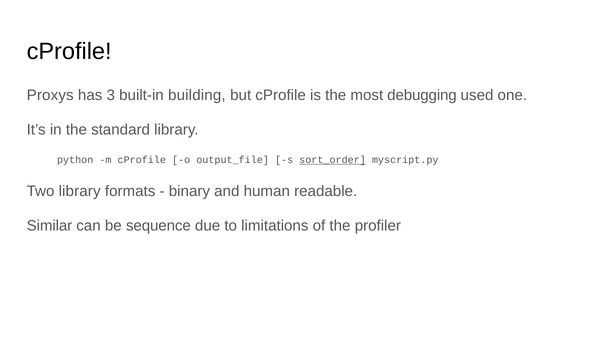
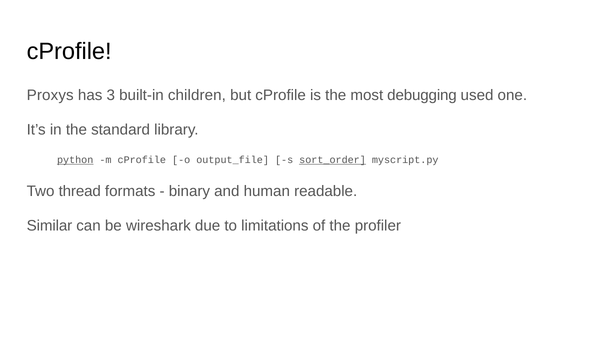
building: building -> children
python underline: none -> present
Two library: library -> thread
sequence: sequence -> wireshark
